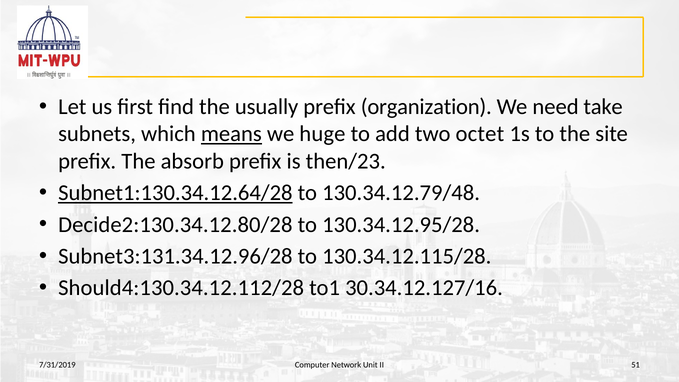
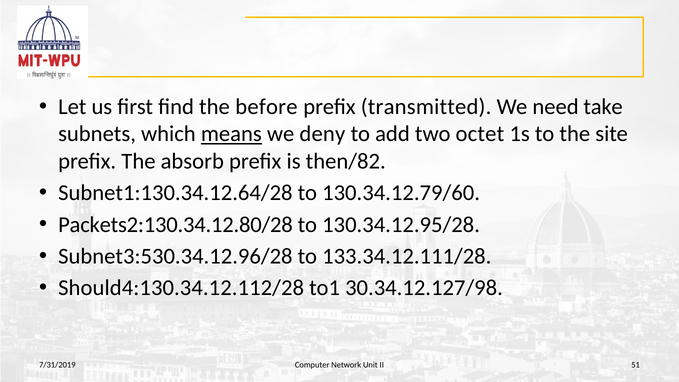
usually: usually -> before
organization: organization -> transmitted
huge: huge -> deny
then/23: then/23 -> then/82
Subnet1:130.34.12.64/28 underline: present -> none
130.34.12.79/48: 130.34.12.79/48 -> 130.34.12.79/60
Decide2:130.34.12.80/28: Decide2:130.34.12.80/28 -> Packets2:130.34.12.80/28
Subnet3:131.34.12.96/28: Subnet3:131.34.12.96/28 -> Subnet3:530.34.12.96/28
130.34.12.115/28: 130.34.12.115/28 -> 133.34.12.111/28
30.34.12.127/16: 30.34.12.127/16 -> 30.34.12.127/98
